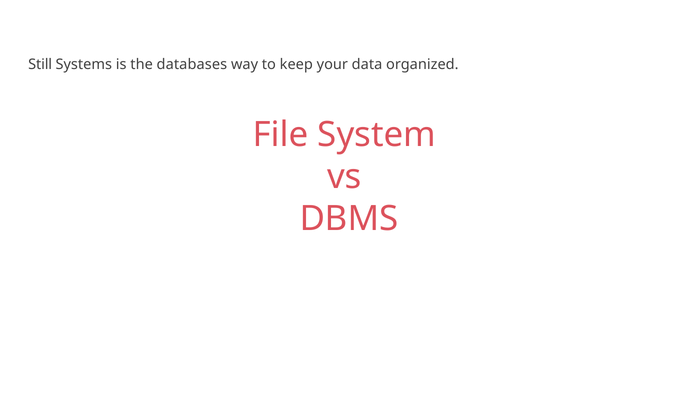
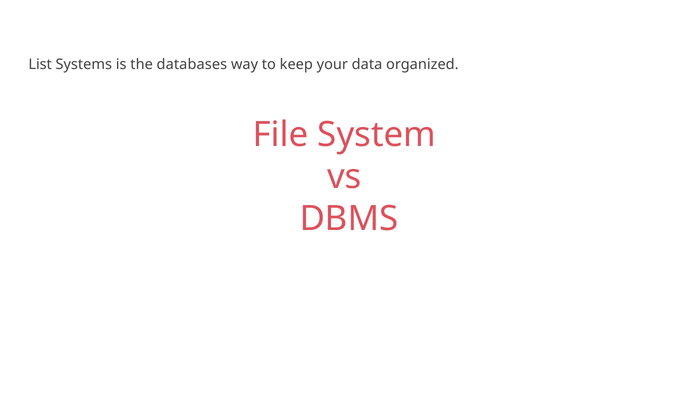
Still: Still -> List
